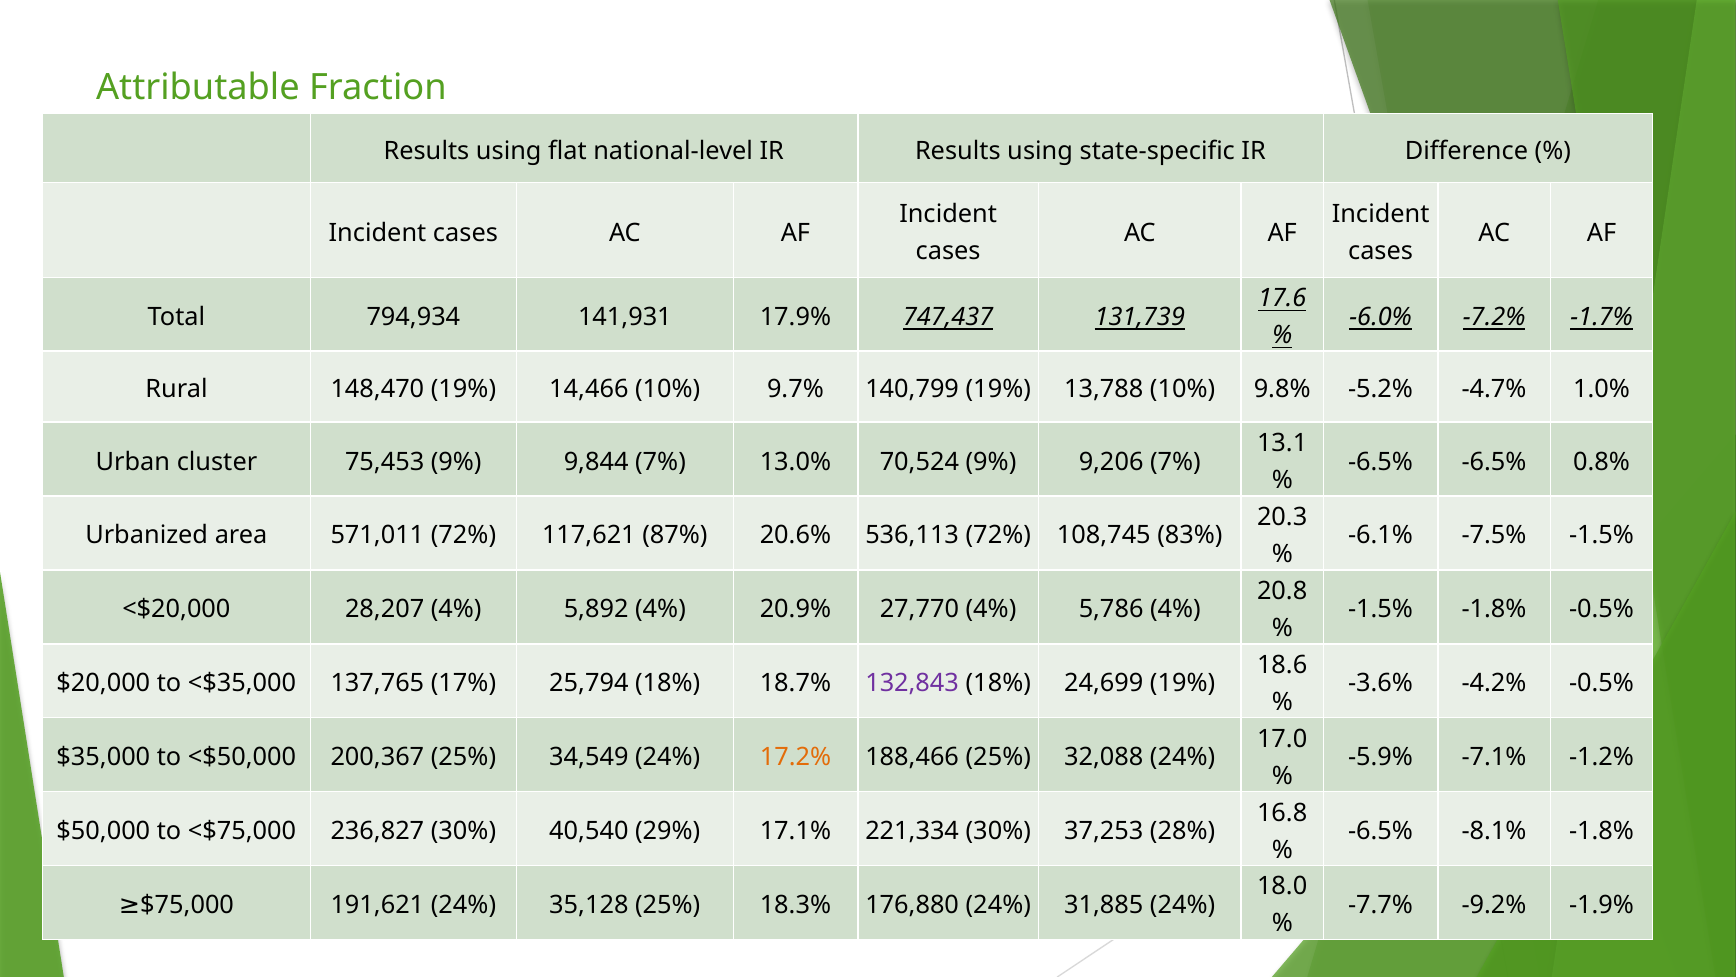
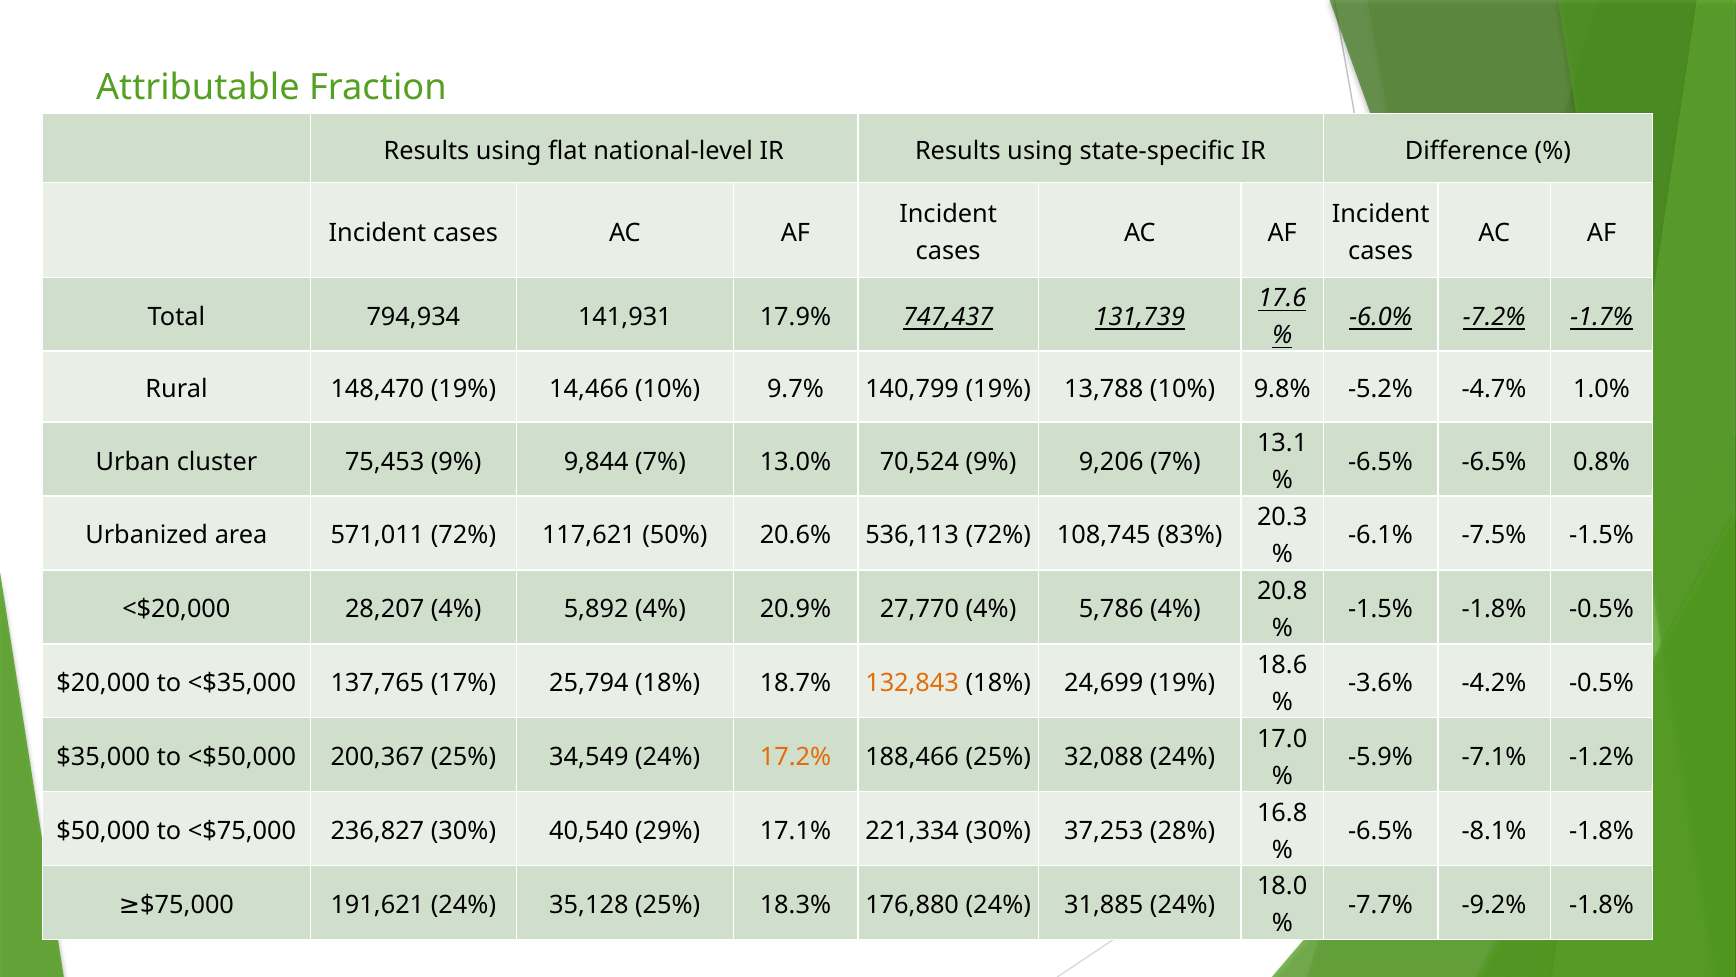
87%: 87% -> 50%
132,843 colour: purple -> orange
-9.2% -1.9%: -1.9% -> -1.8%
